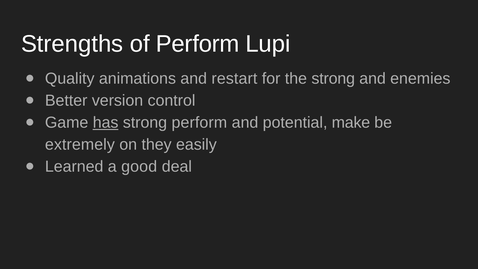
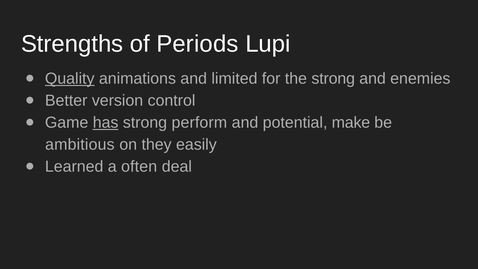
of Perform: Perform -> Periods
Quality underline: none -> present
restart: restart -> limited
extremely: extremely -> ambitious
good: good -> often
